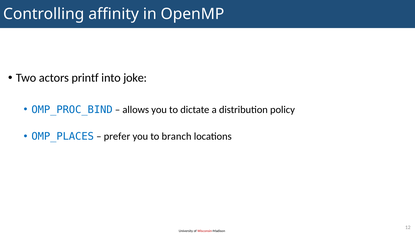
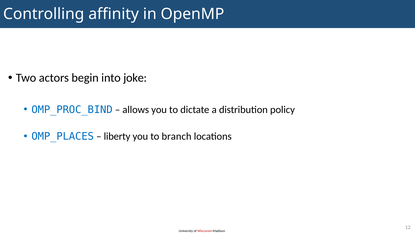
printf: printf -> begin
prefer: prefer -> liberty
